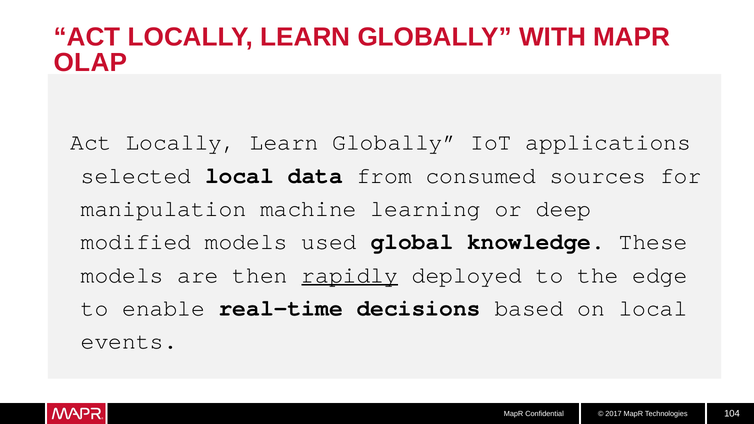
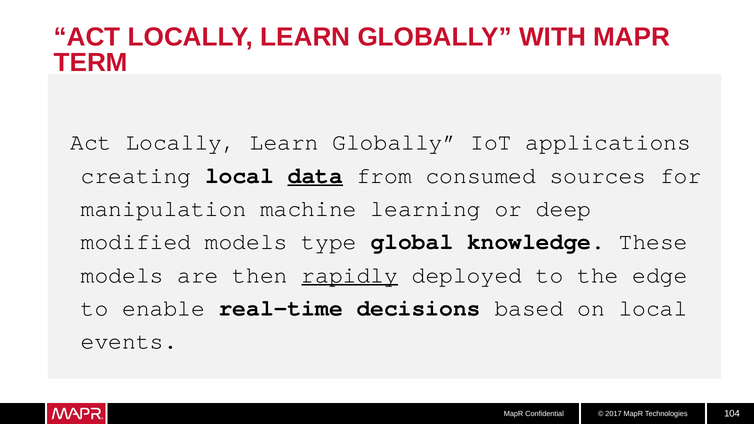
OLAP: OLAP -> TERM
selected: selected -> creating
data underline: none -> present
used: used -> type
